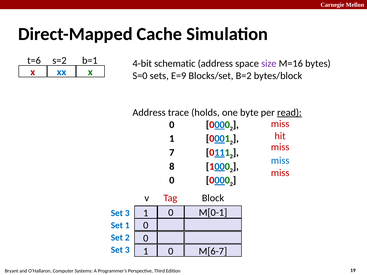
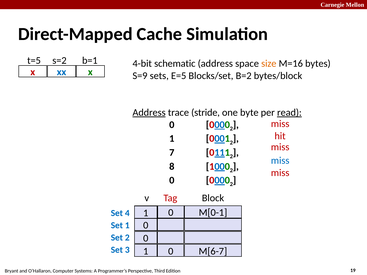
t=6: t=6 -> t=5
size colour: purple -> orange
S=0: S=0 -> S=9
E=9: E=9 -> E=5
Address at (149, 113) underline: none -> present
holds: holds -> stride
3 at (127, 213): 3 -> 4
